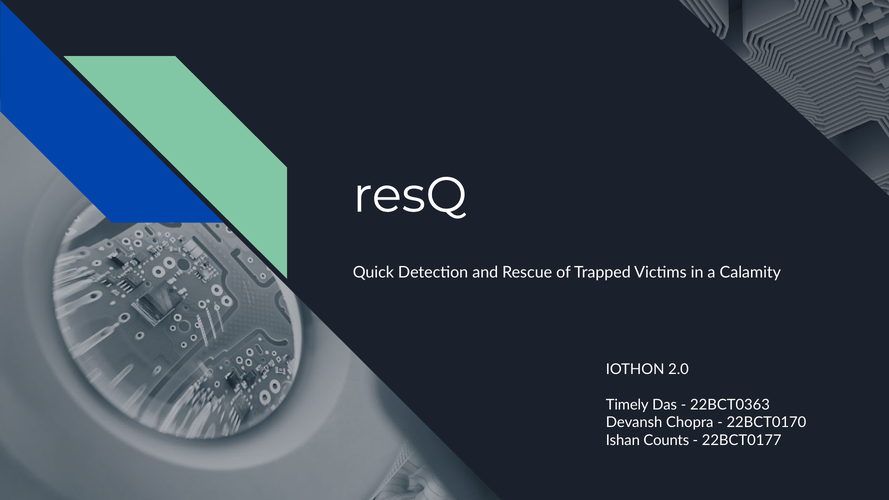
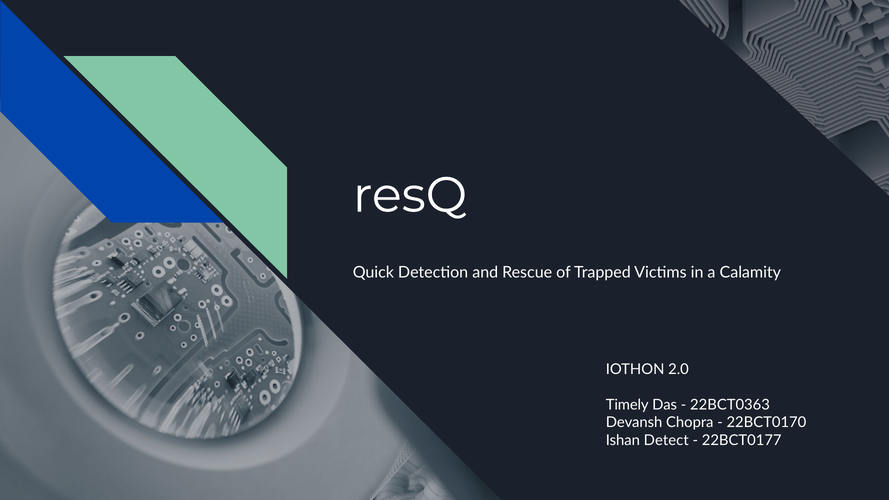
Counts: Counts -> Detect
